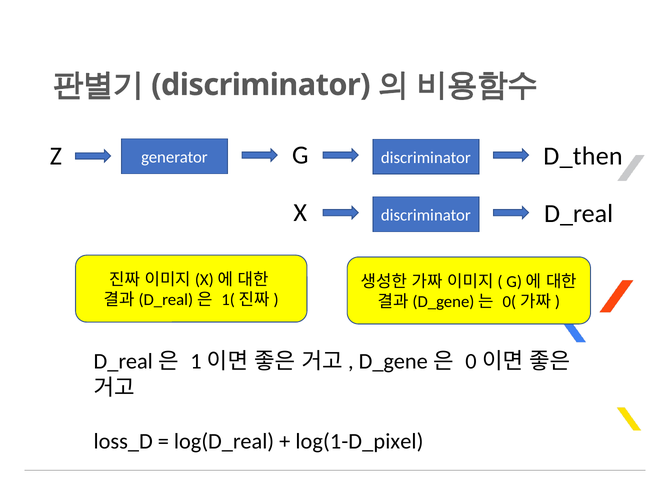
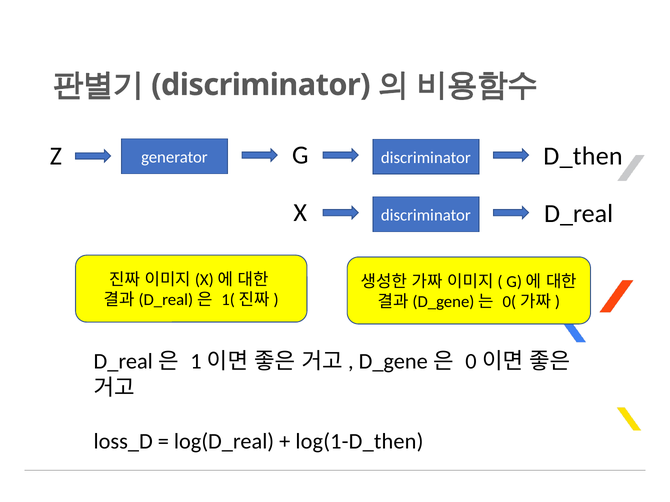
log(1-D_pixel: log(1-D_pixel -> log(1-D_then
